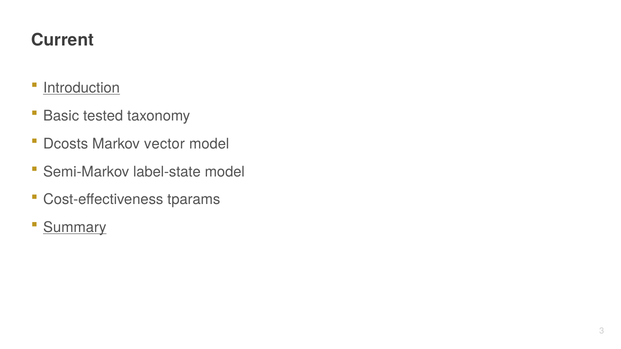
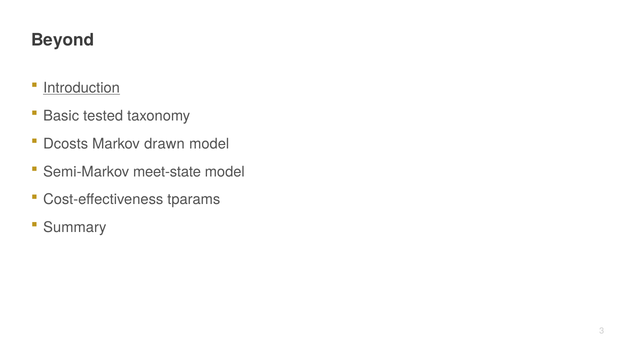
Current: Current -> Beyond
vector: vector -> drawn
label-state: label-state -> meet-state
Summary underline: present -> none
